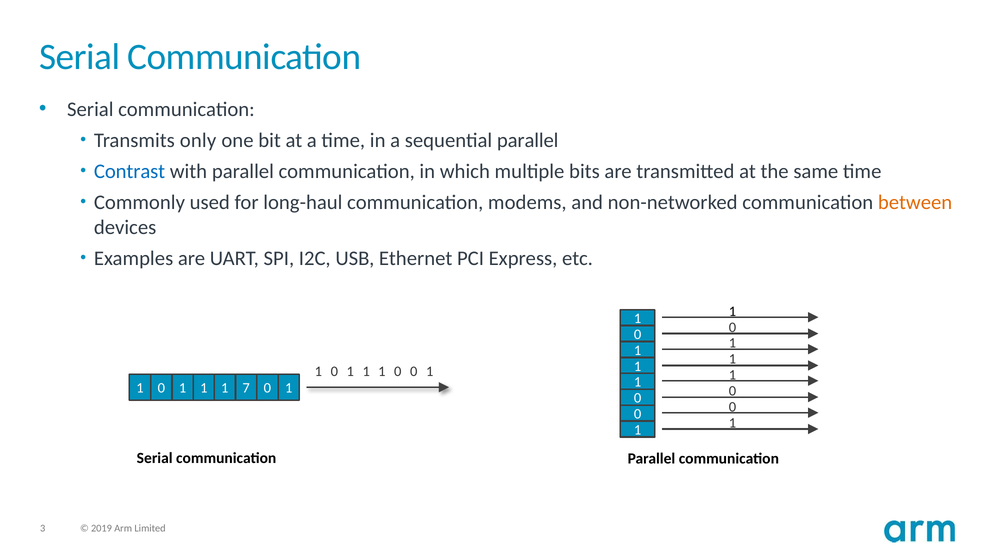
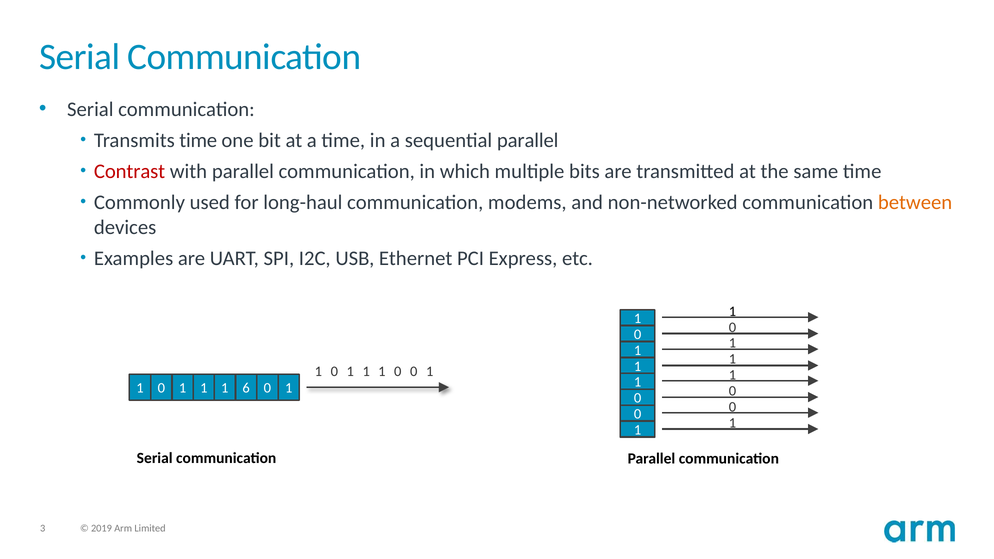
Transmits only: only -> time
Contrast colour: blue -> red
7: 7 -> 6
